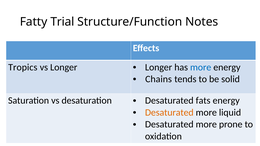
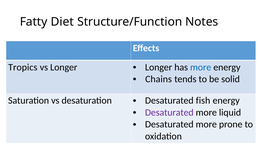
Trial: Trial -> Diet
fats: fats -> fish
Desaturated at (169, 113) colour: orange -> purple
